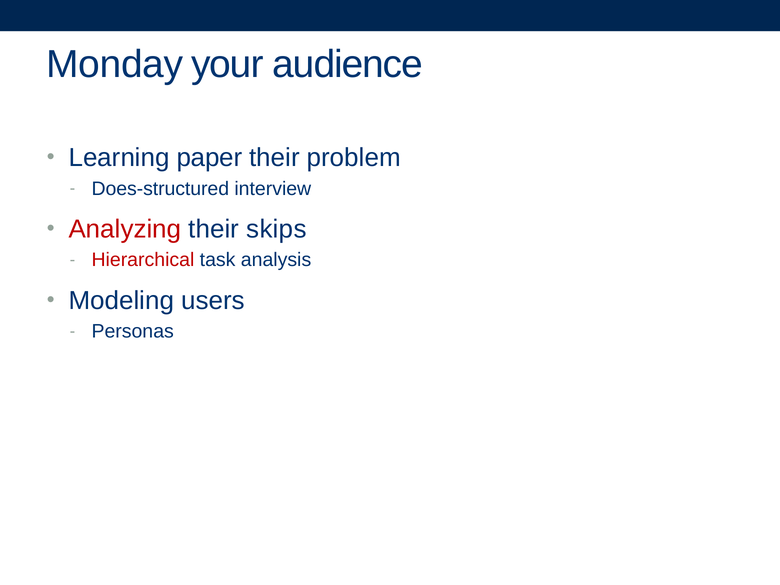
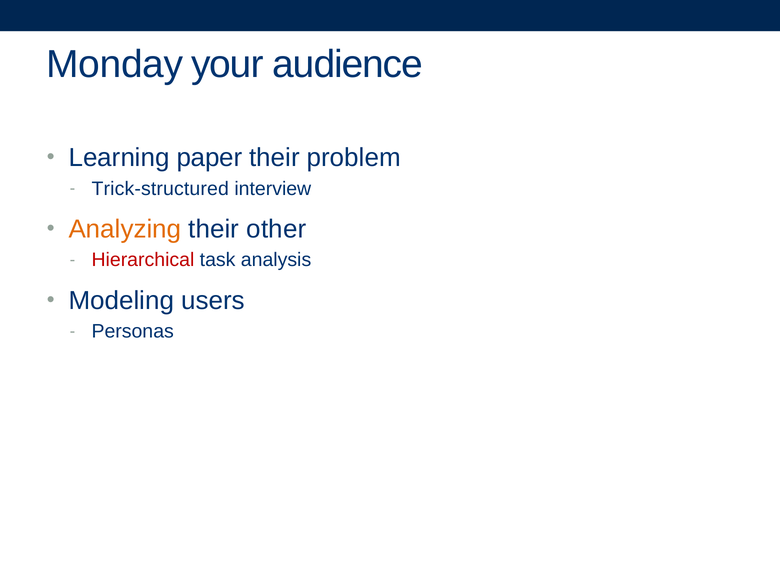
Does-structured: Does-structured -> Trick-structured
Analyzing colour: red -> orange
skips: skips -> other
